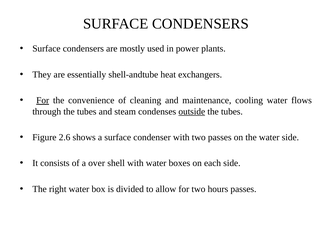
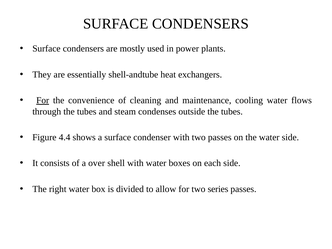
outside underline: present -> none
2.6: 2.6 -> 4.4
hours: hours -> series
